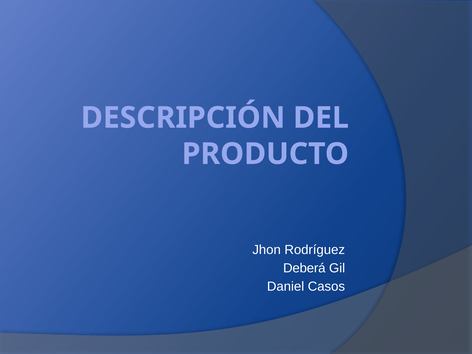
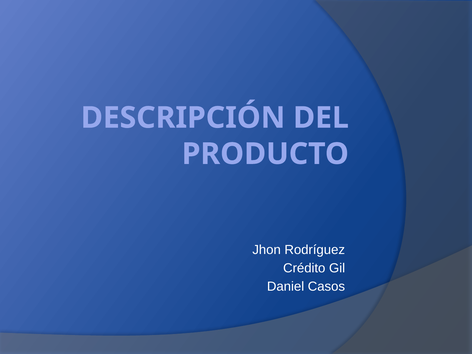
Deberá: Deberá -> Crédito
